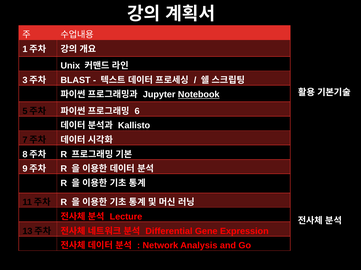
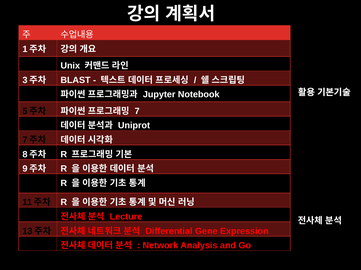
Notebook underline: present -> none
6: 6 -> 7
Kallisto: Kallisto -> Uniprot
